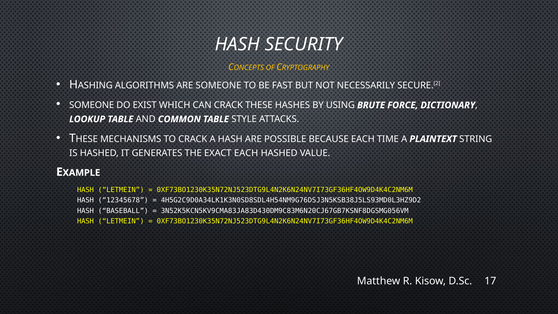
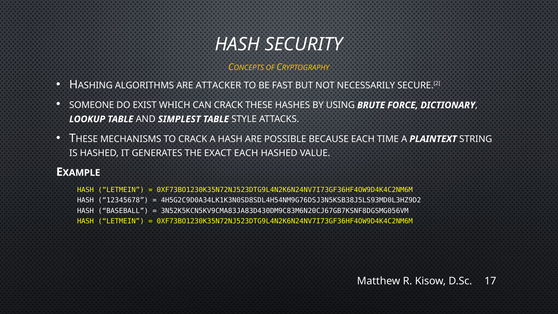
ARE SOMEONE: SOMEONE -> ATTACKER
COMMON: COMMON -> SIMPLEST
